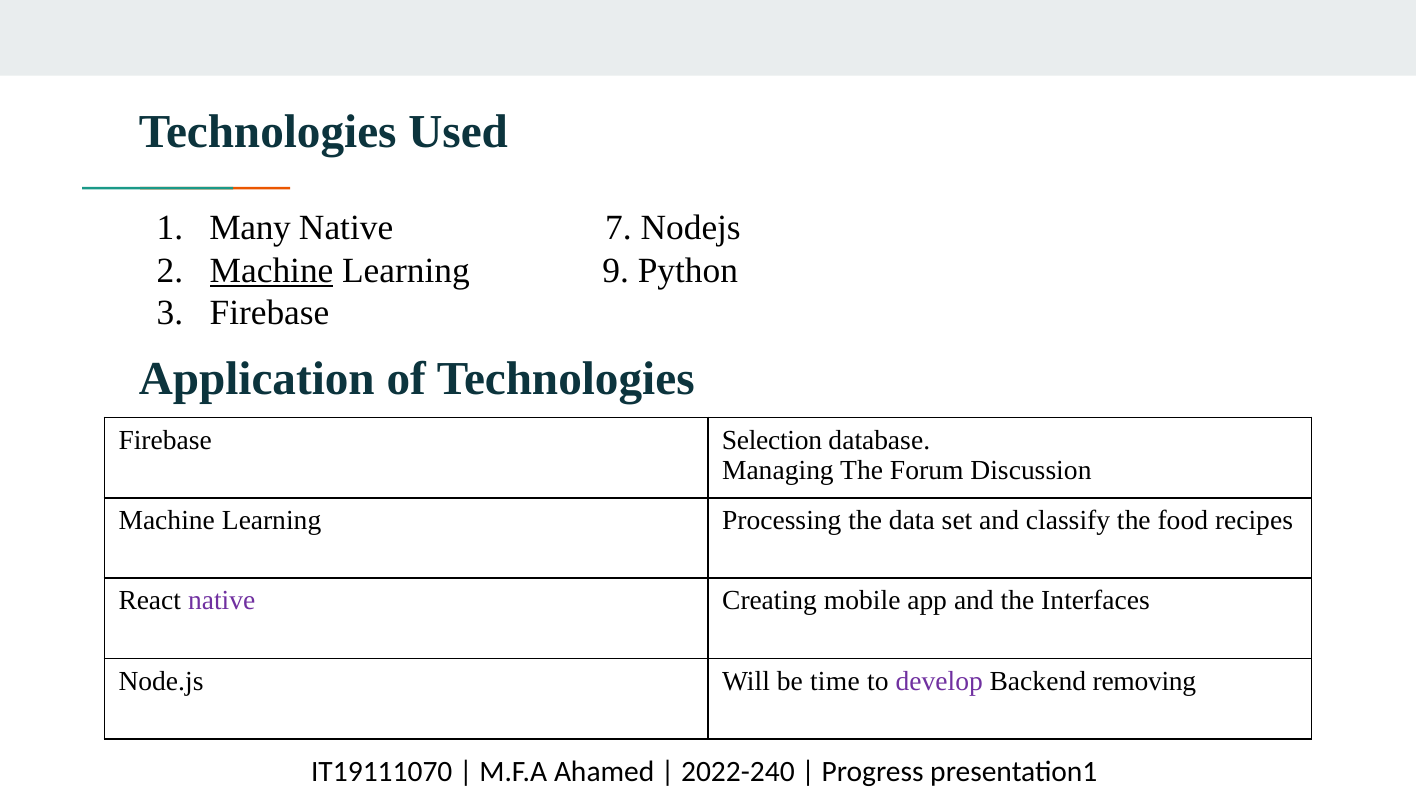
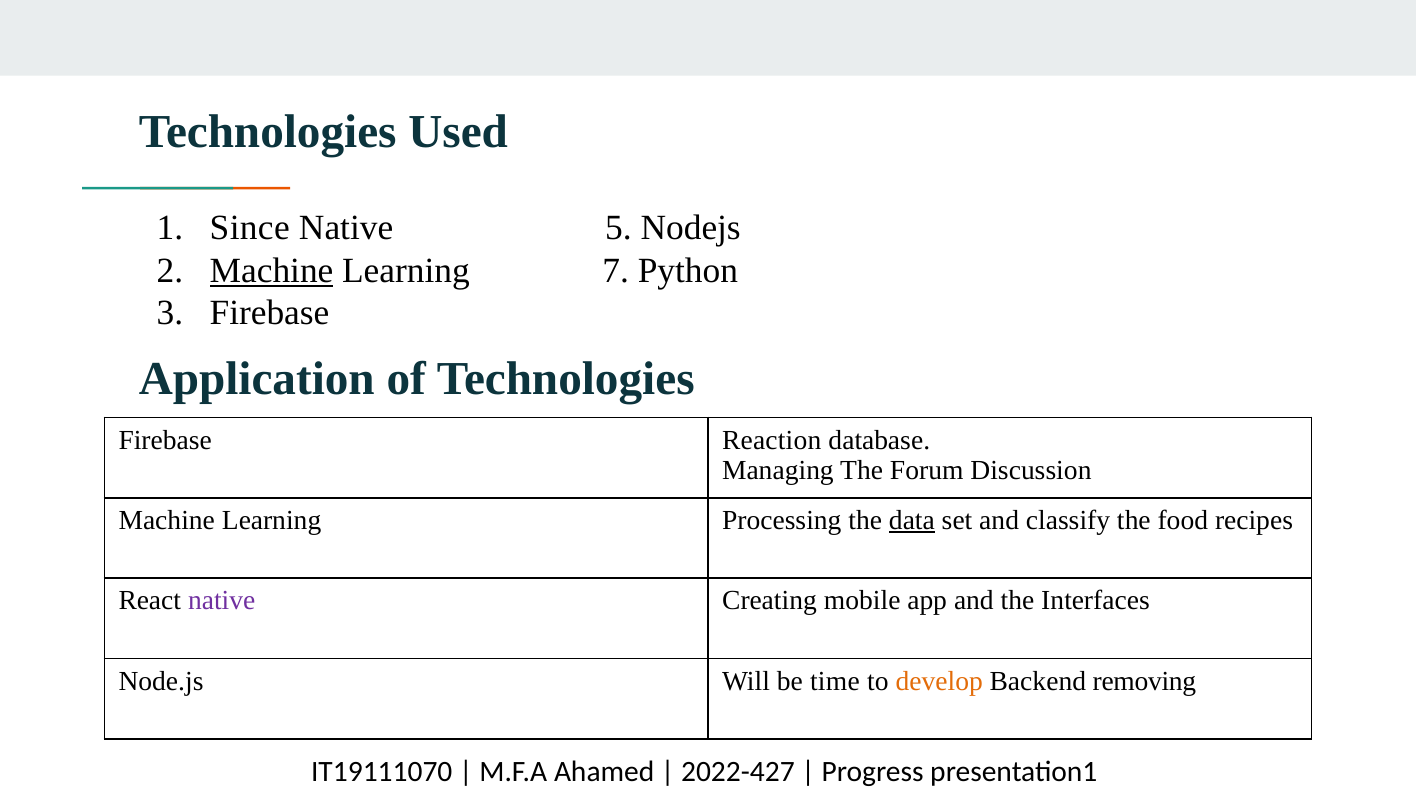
Many: Many -> Since
7: 7 -> 5
9: 9 -> 7
Selection: Selection -> Reaction
data underline: none -> present
develop colour: purple -> orange
2022-240: 2022-240 -> 2022-427
